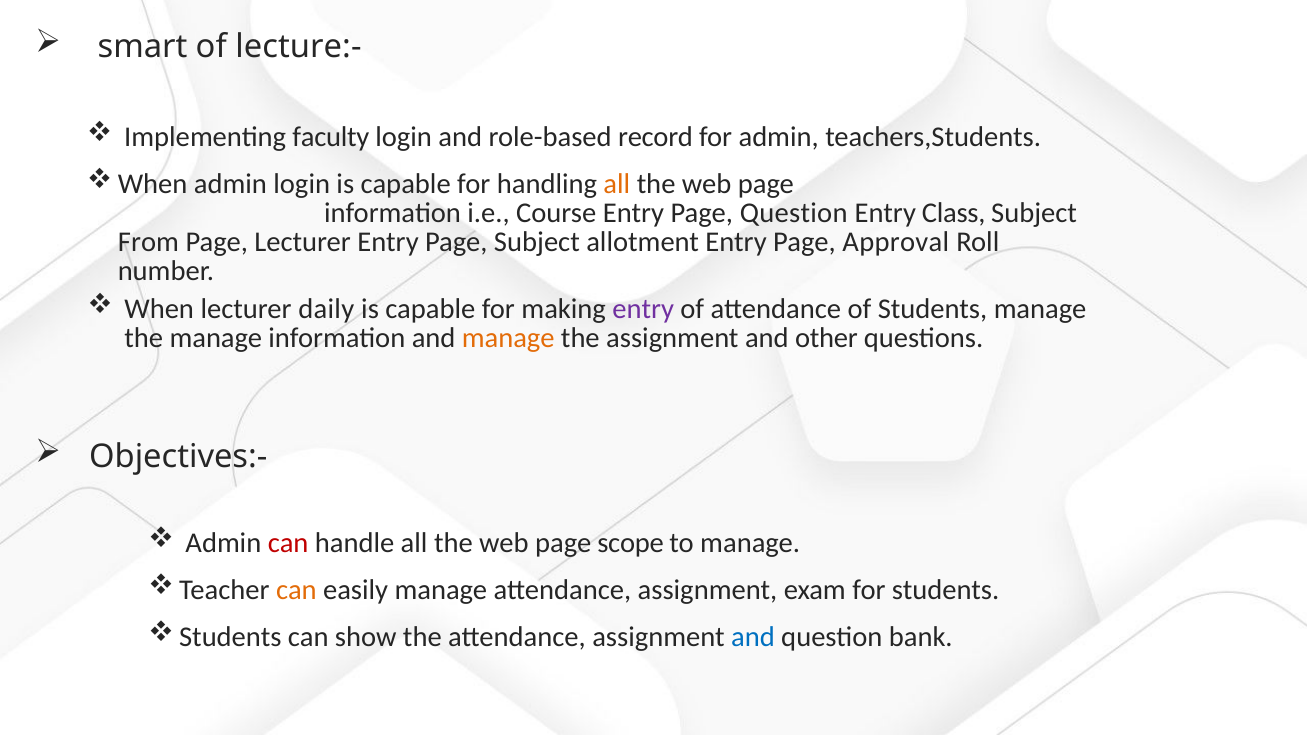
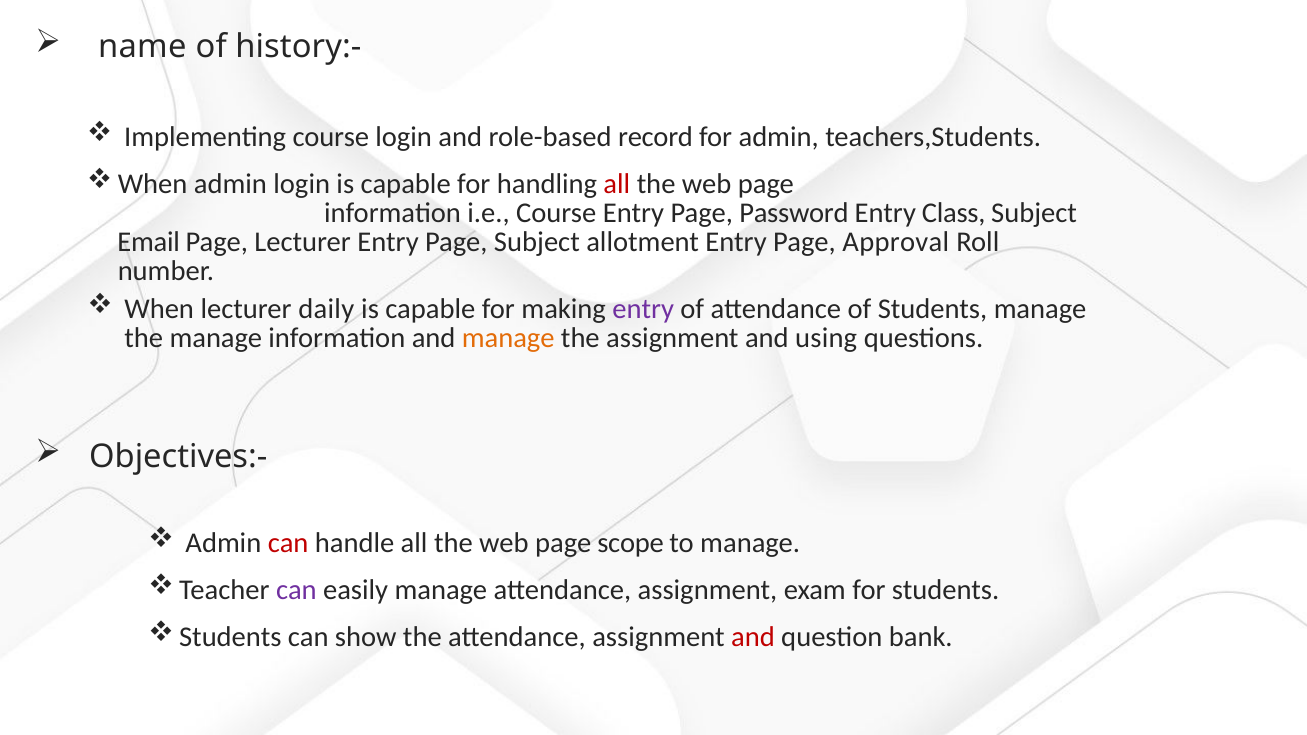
smart: smart -> name
lecture:-: lecture:- -> history:-
Implementing faculty: faculty -> course
all at (617, 184) colour: orange -> red
Page Question: Question -> Password
From: From -> Email
other: other -> using
can at (296, 590) colour: orange -> purple
and at (753, 637) colour: blue -> red
